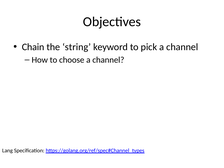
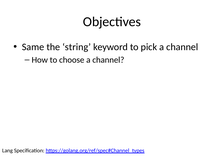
Chain: Chain -> Same
